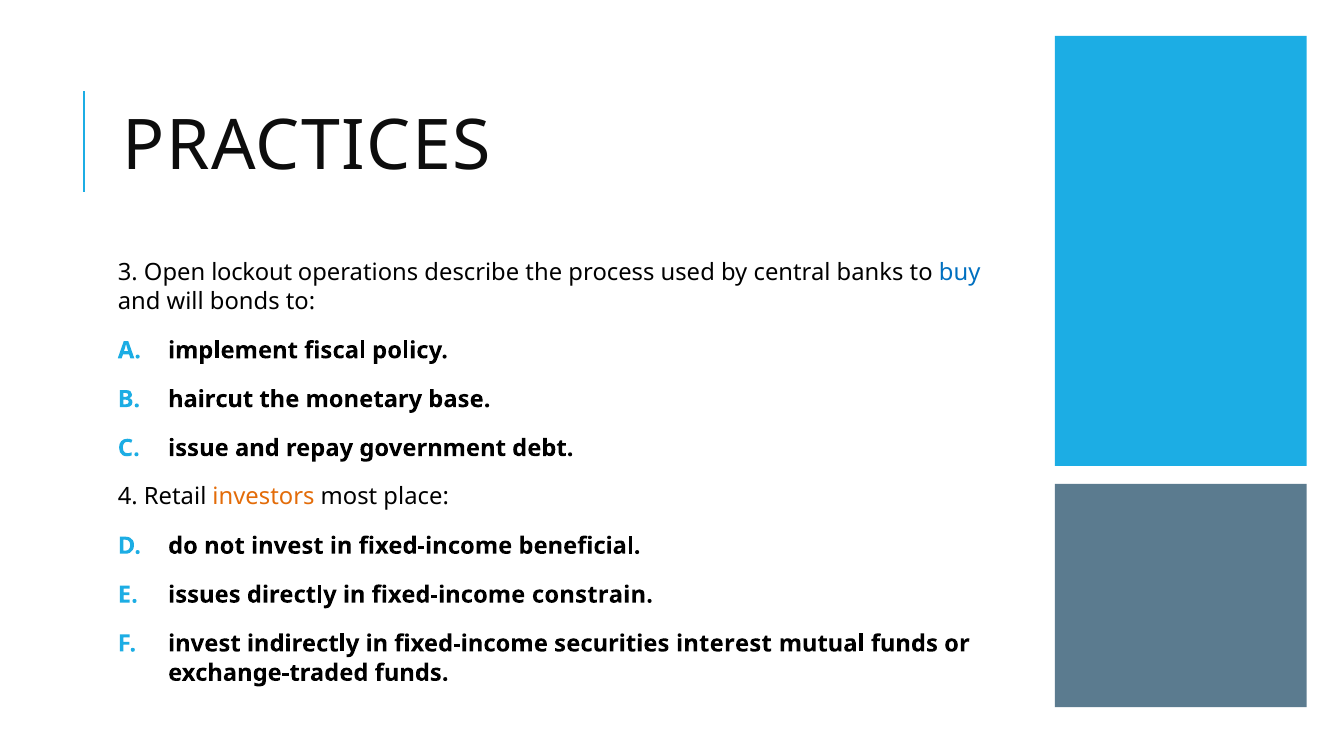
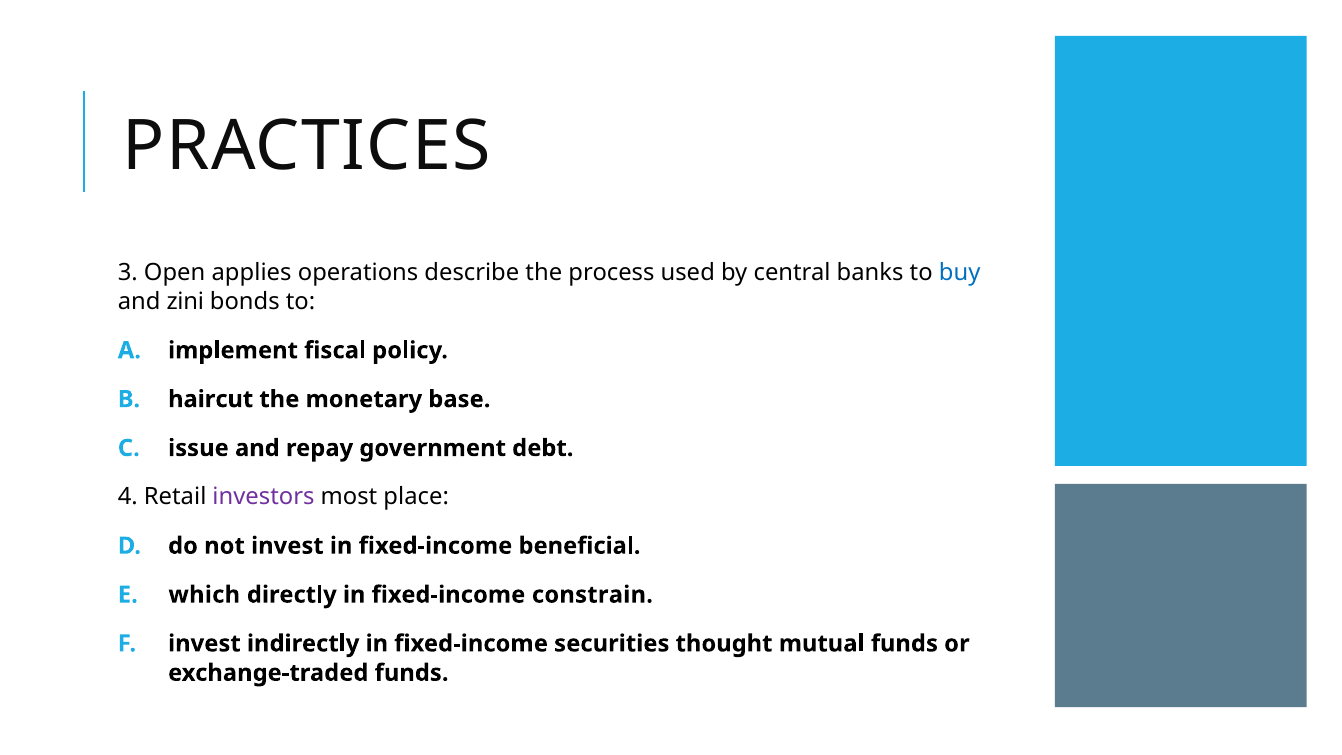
lockout: lockout -> applies
will: will -> zini
investors colour: orange -> purple
issues: issues -> which
interest: interest -> thought
